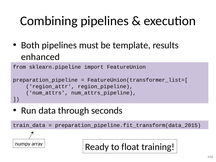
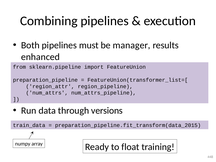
template: template -> manager
seconds: seconds -> versions
